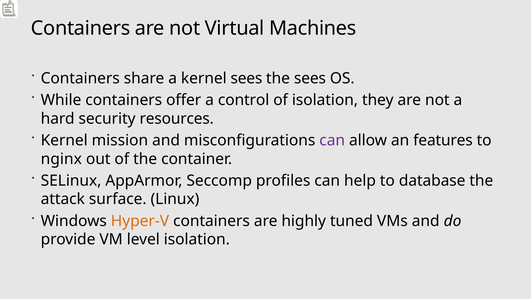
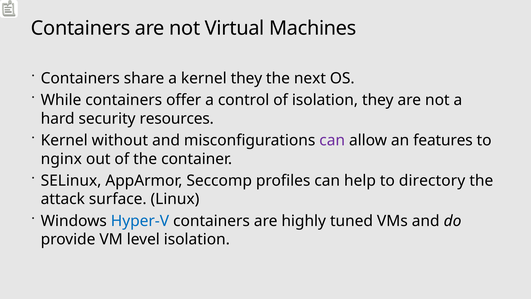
kernel sees: sees -> they
the sees: sees -> next
mission: mission -> without
database: database -> directory
Hyper-V colour: orange -> blue
